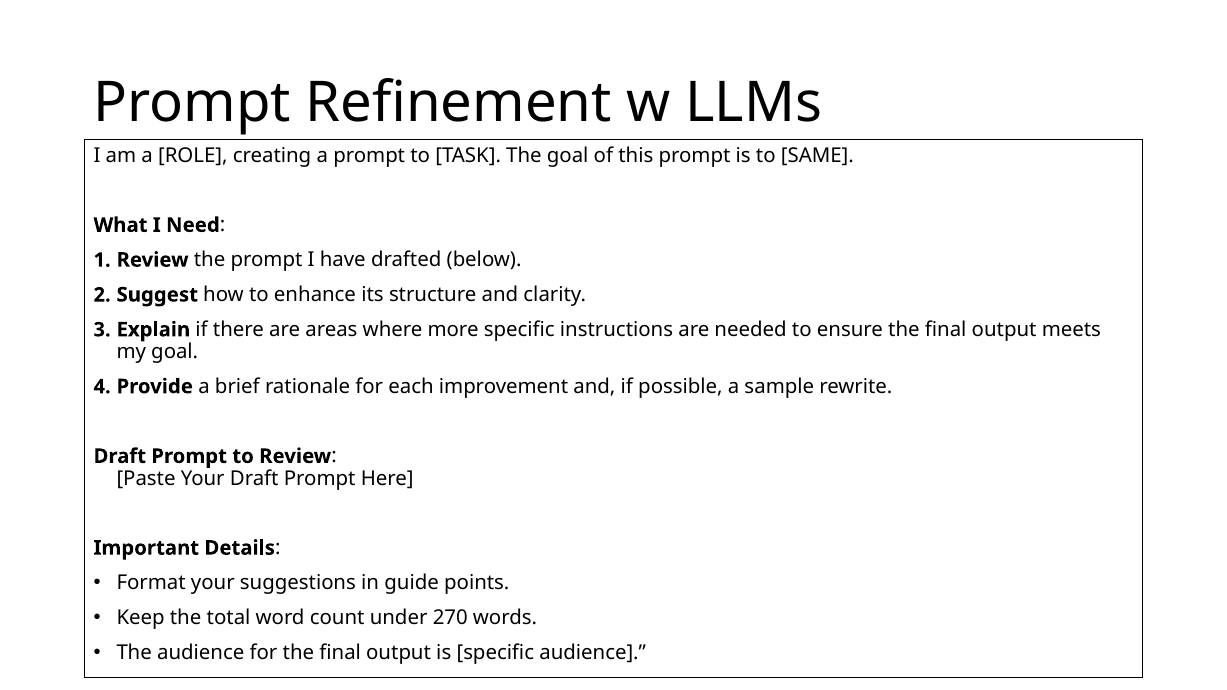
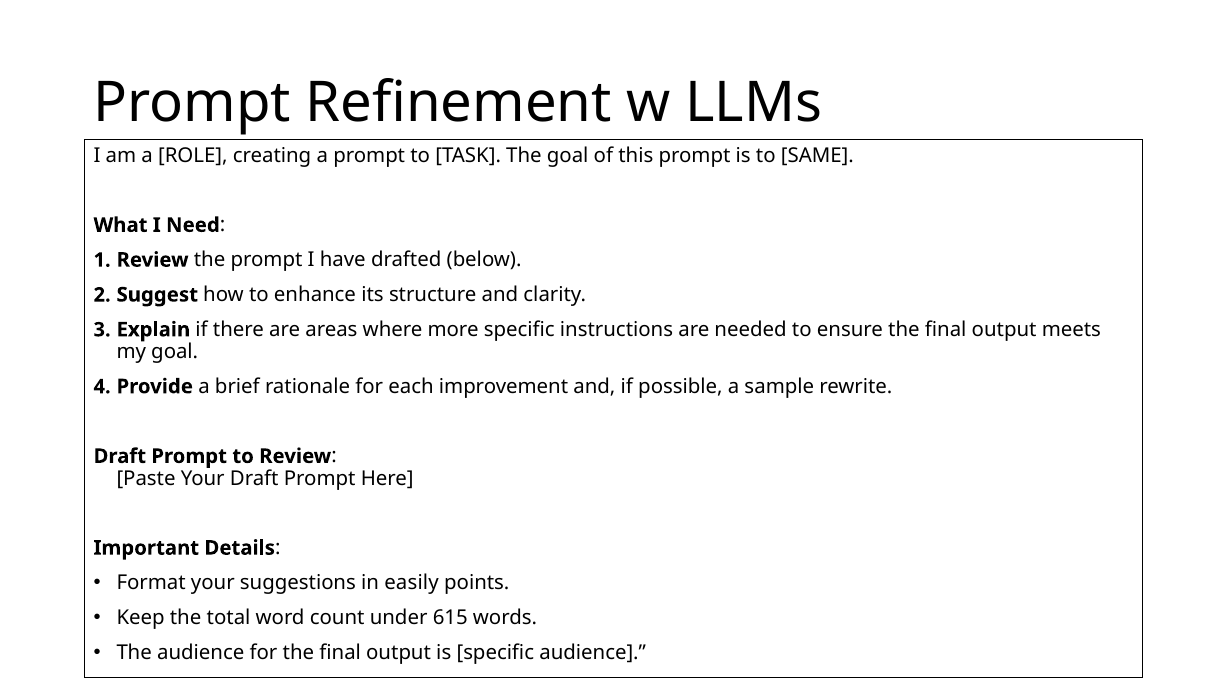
guide: guide -> easily
270: 270 -> 615
